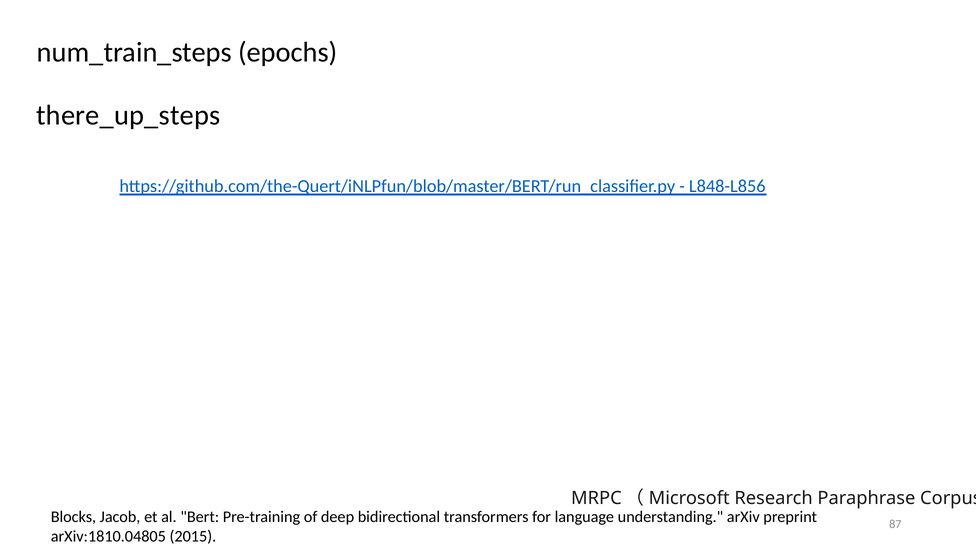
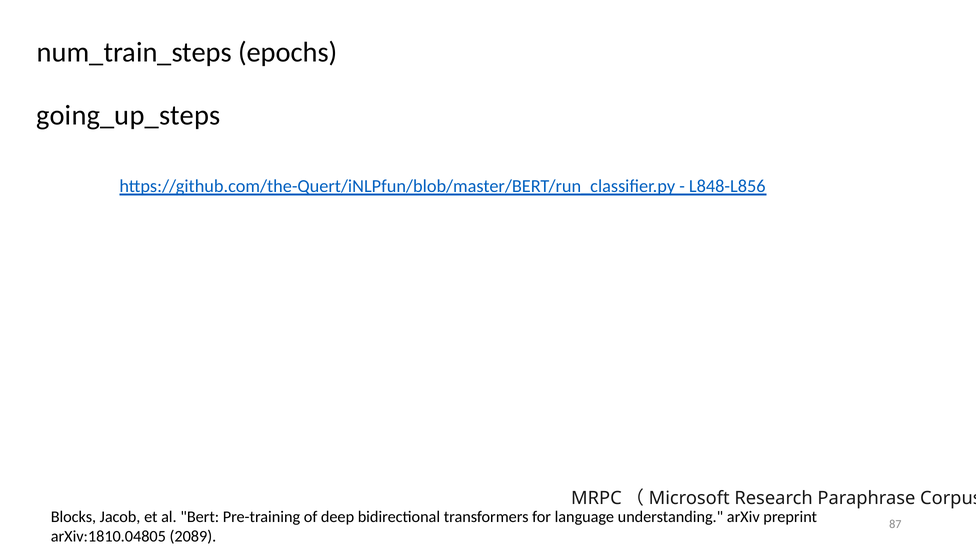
there_up_steps: there_up_steps -> going_up_steps
2015: 2015 -> 2089
